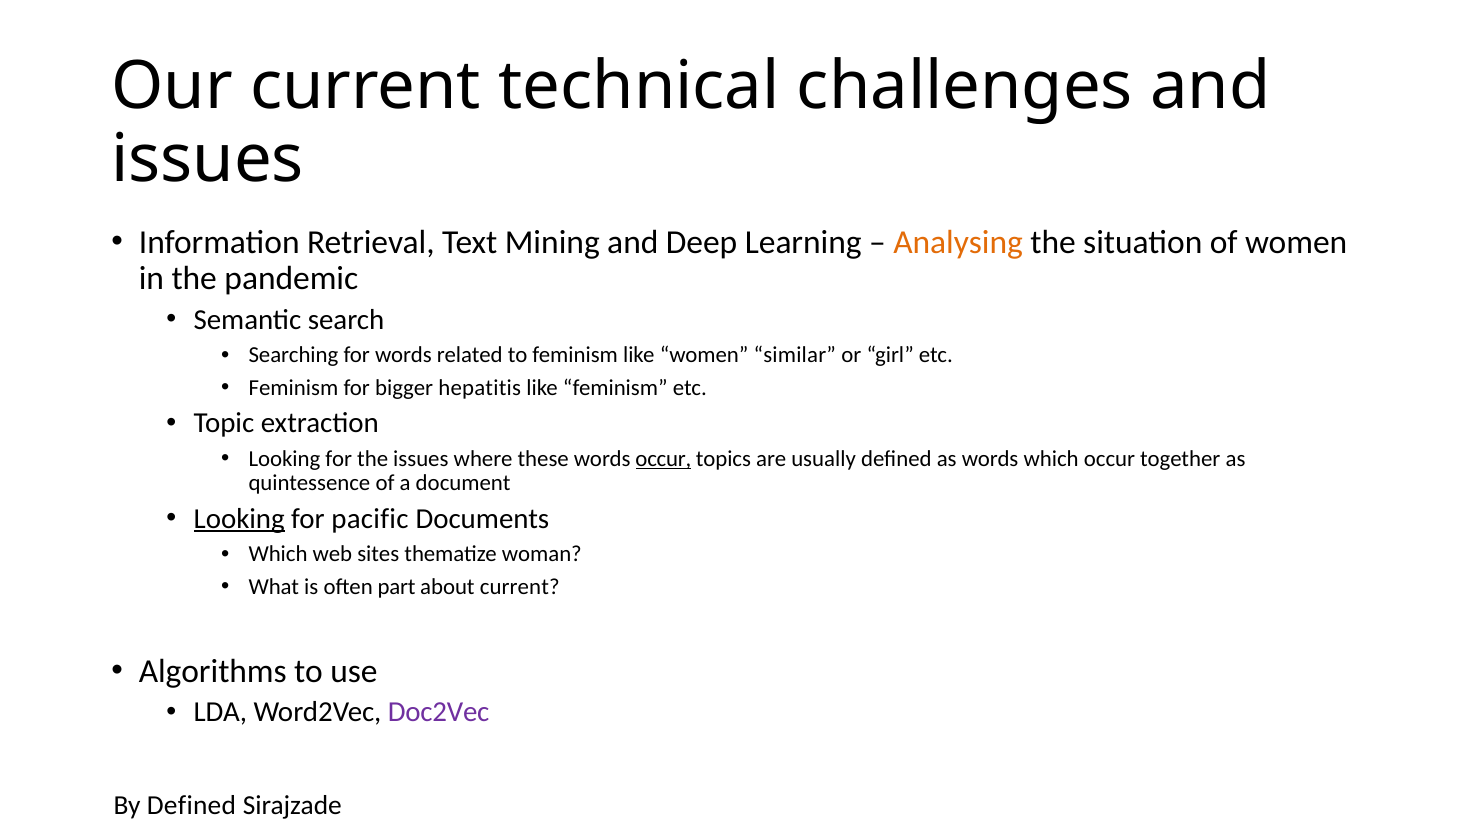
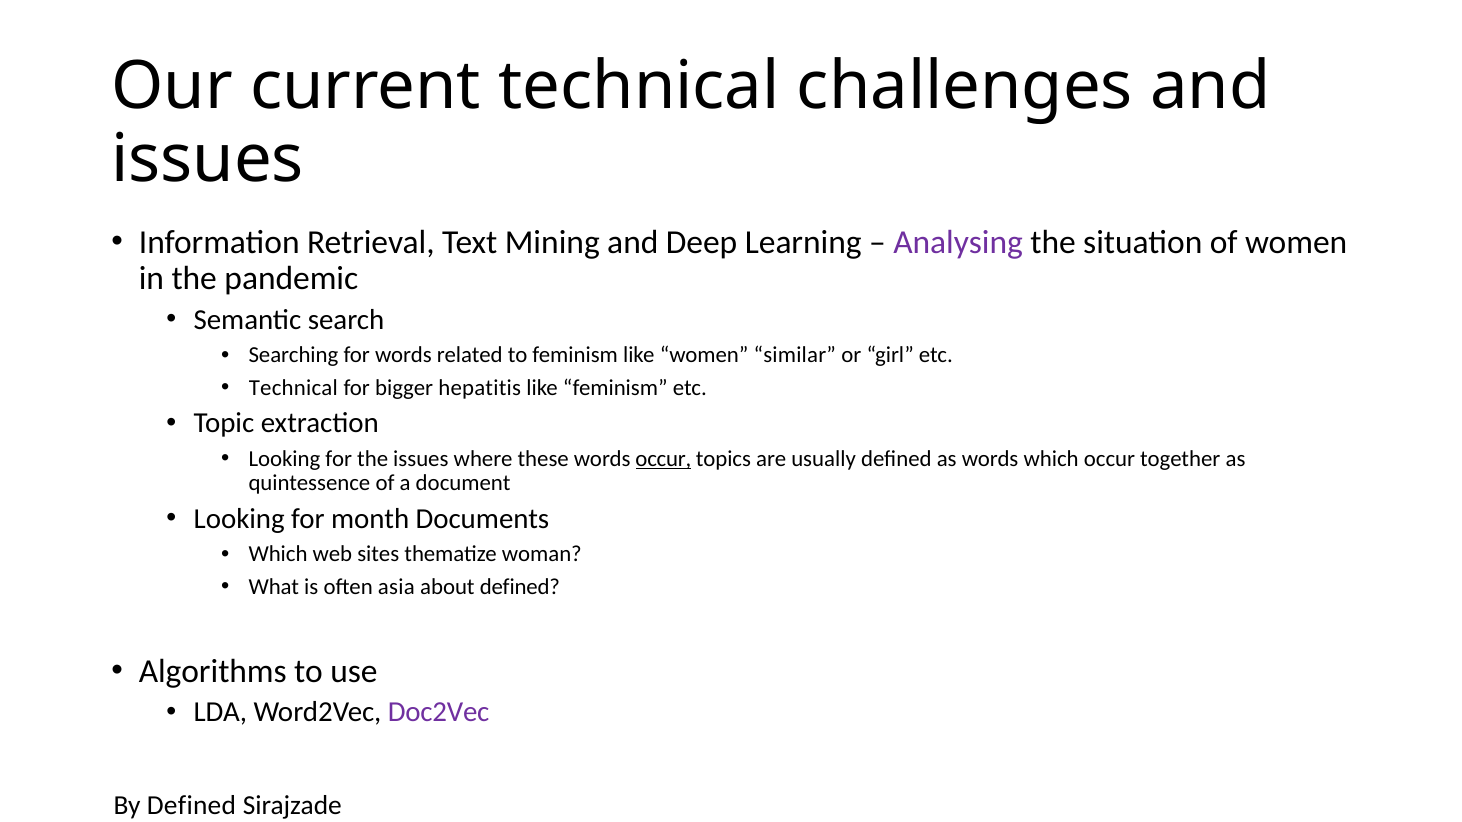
Analysing colour: orange -> purple
Feminism at (293, 388): Feminism -> Technical
Looking at (239, 519) underline: present -> none
pacific: pacific -> month
part: part -> asia
about current: current -> defined
